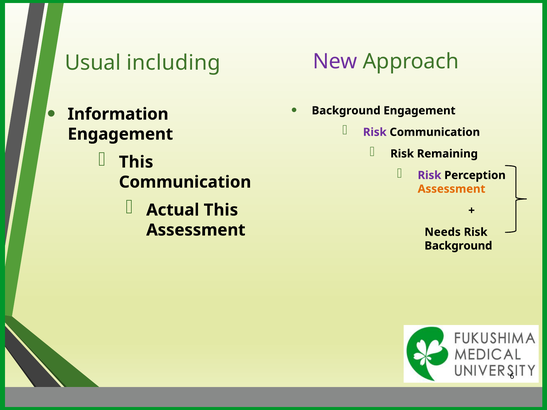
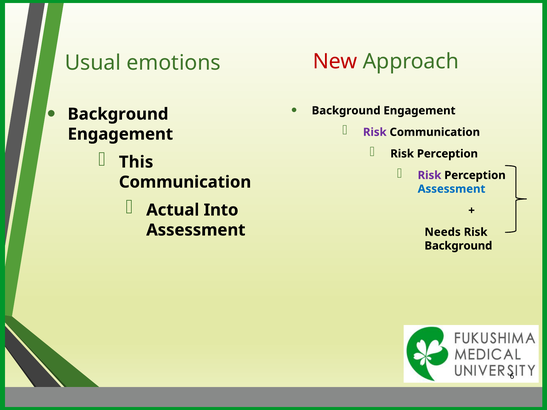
New colour: purple -> red
including: including -> emotions
Information at (118, 114): Information -> Background
Remaining at (447, 154): Remaining -> Perception
Assessment at (452, 189) colour: orange -> blue
Actual This: This -> Into
